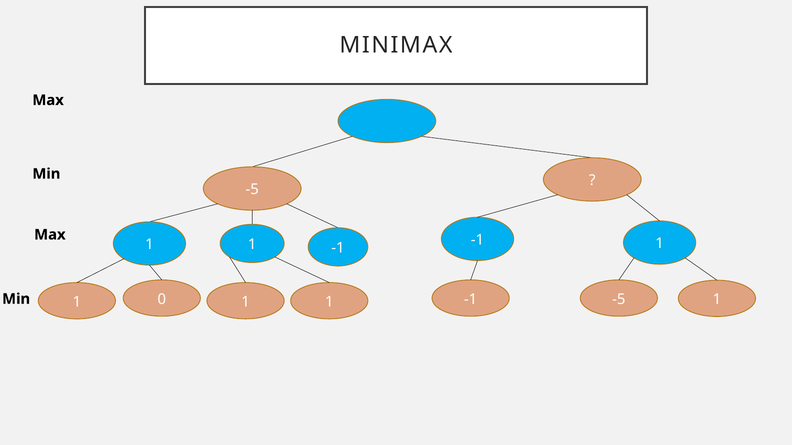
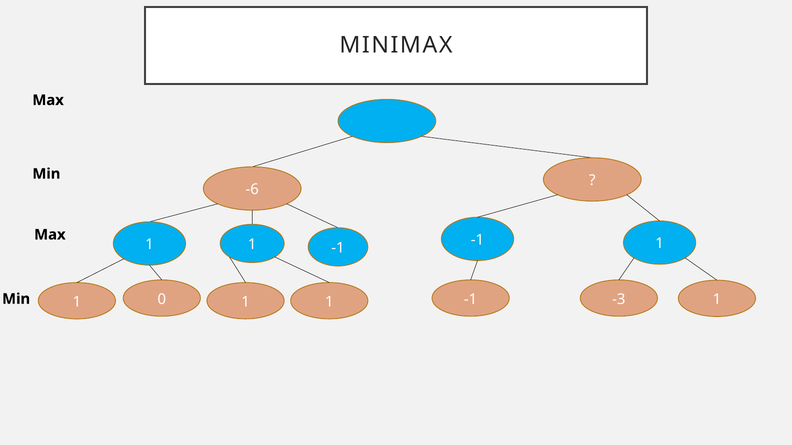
-5 at (252, 190): -5 -> -6
-5 at (619, 299): -5 -> -3
